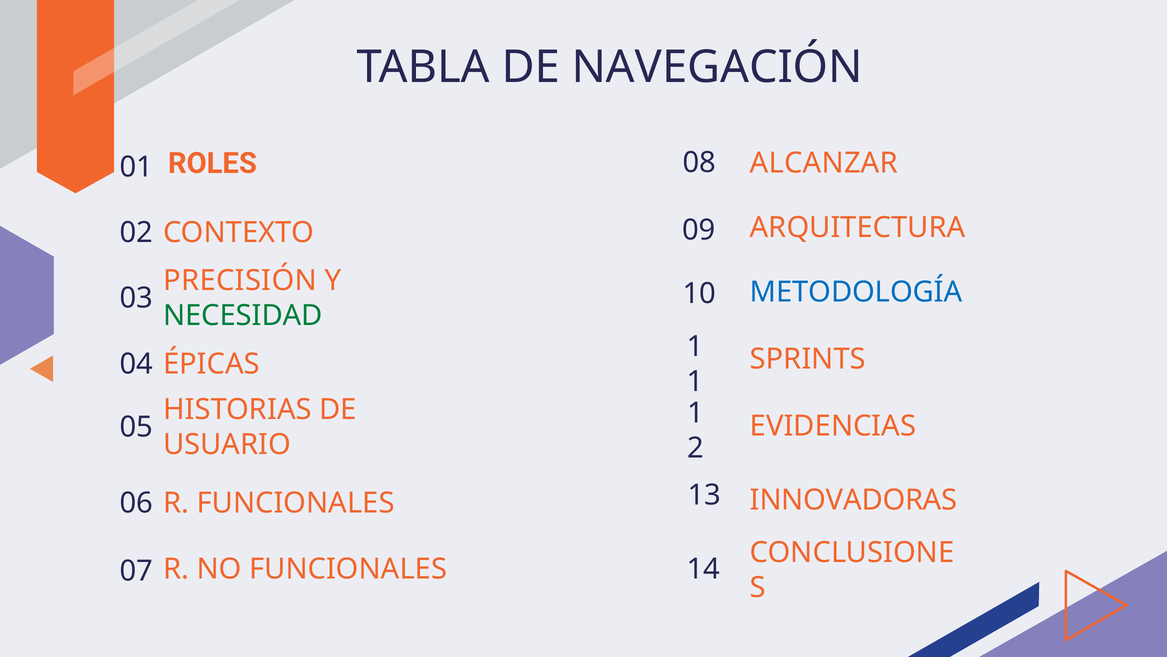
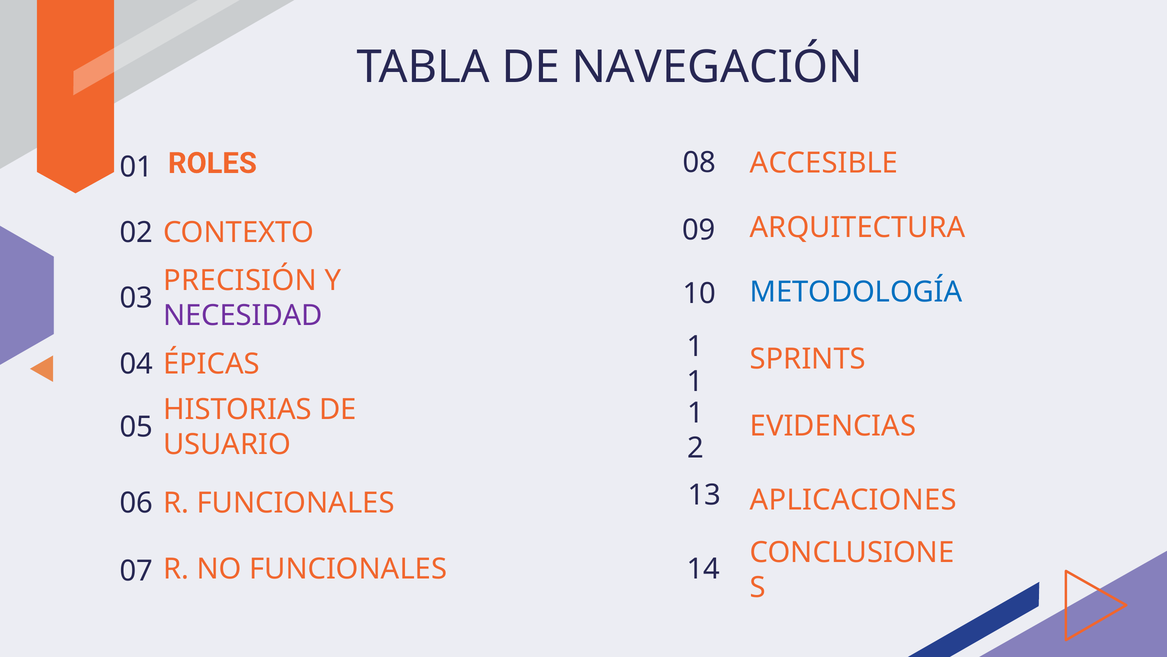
ALCANZAR: ALCANZAR -> ACCESIBLE
NECESIDAD colour: green -> purple
INNOVADORAS: INNOVADORAS -> APLICACIONES
